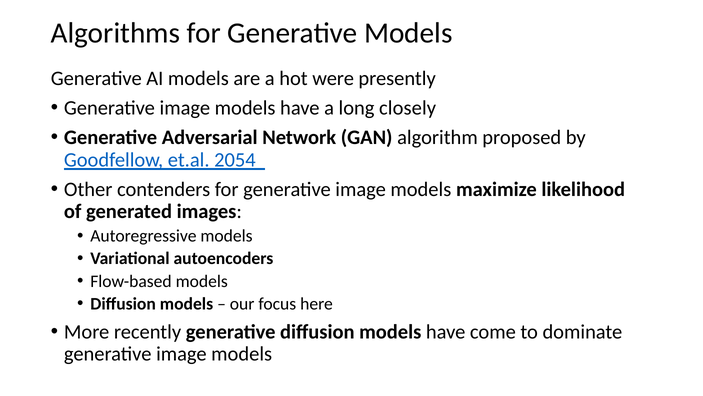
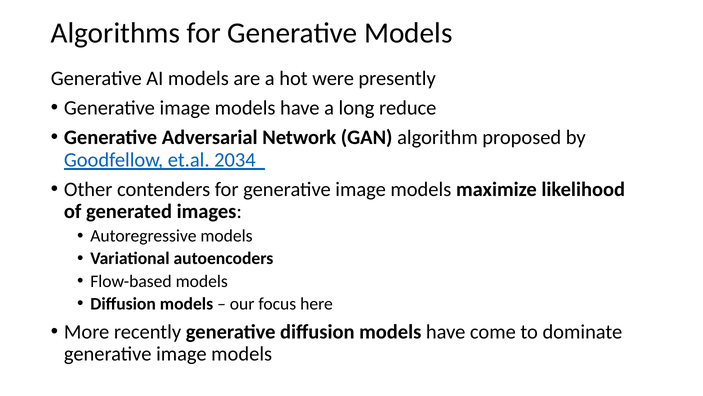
closely: closely -> reduce
2054: 2054 -> 2034
